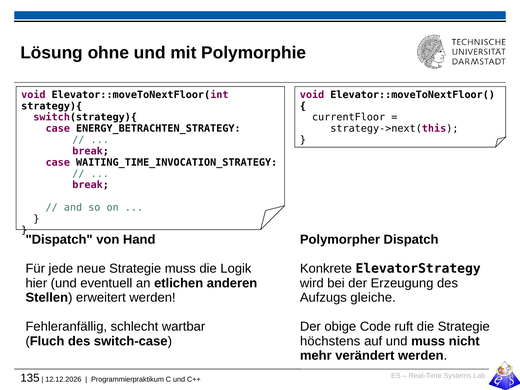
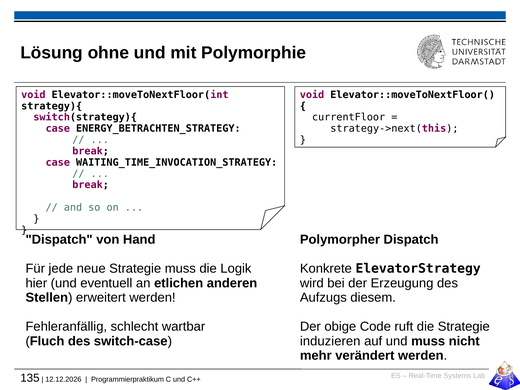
gleiche: gleiche -> diesem
höchstens: höchstens -> induzieren
